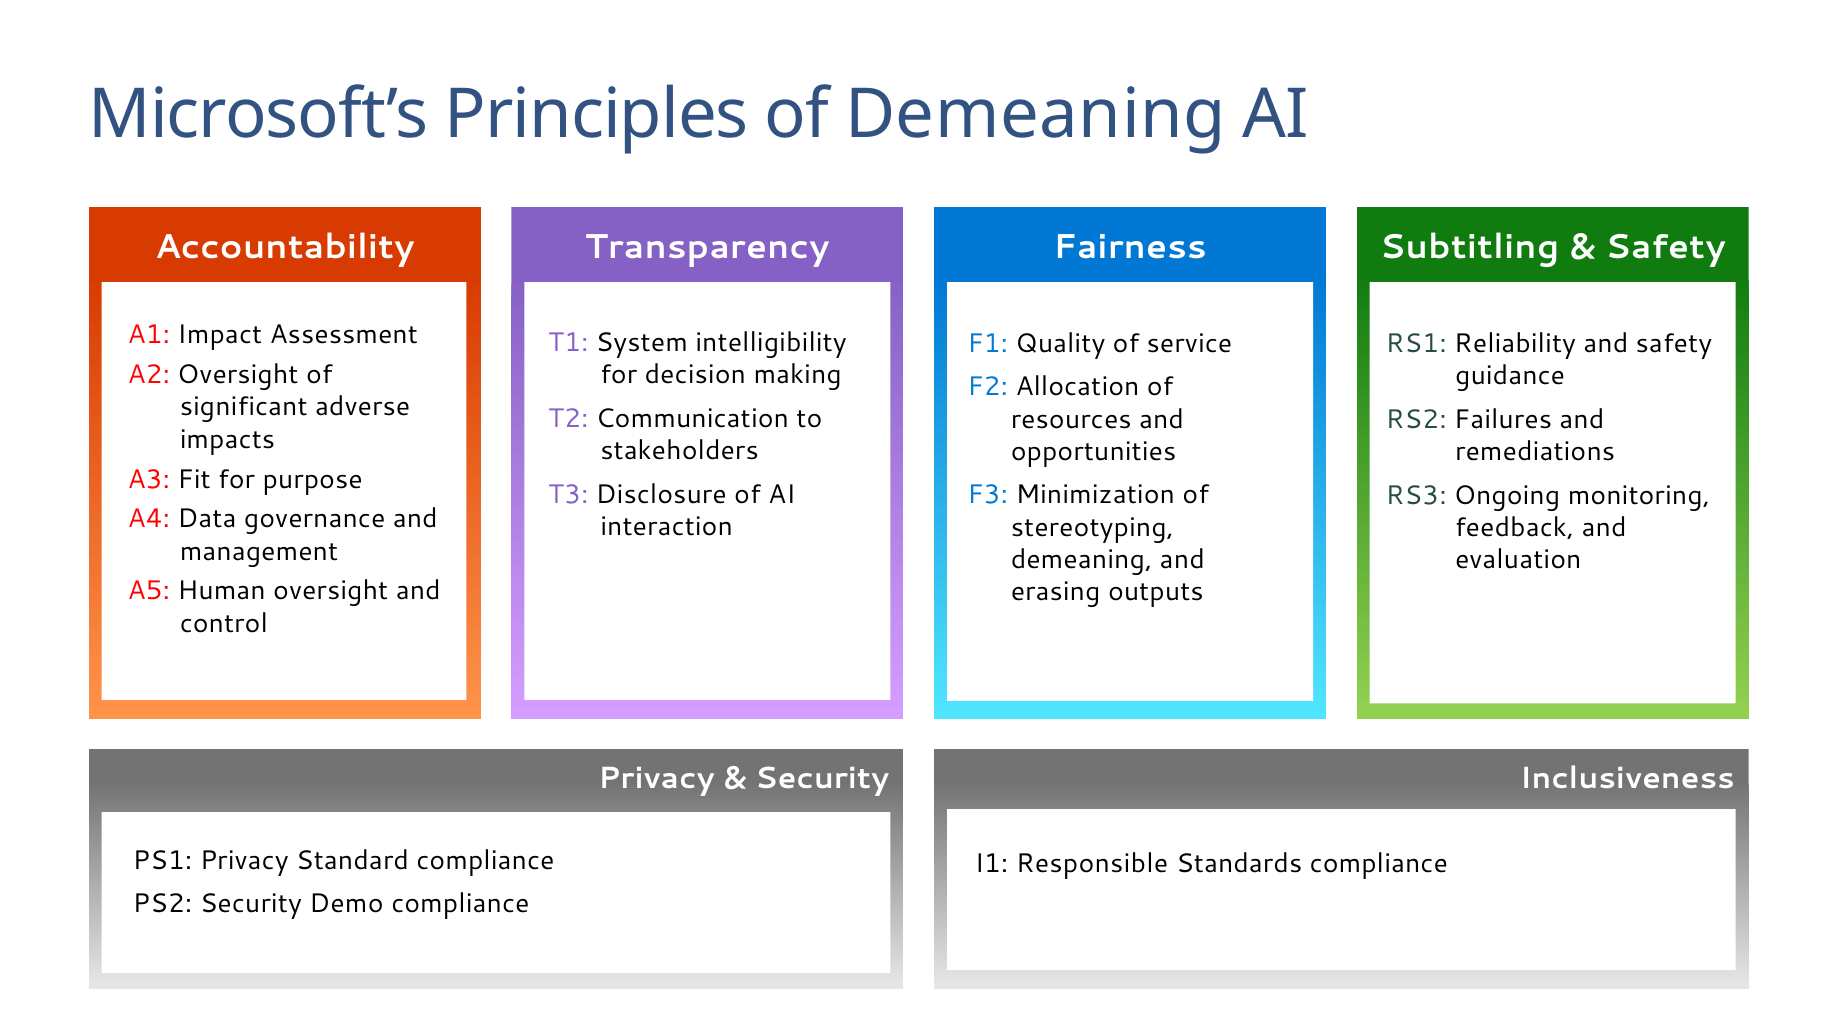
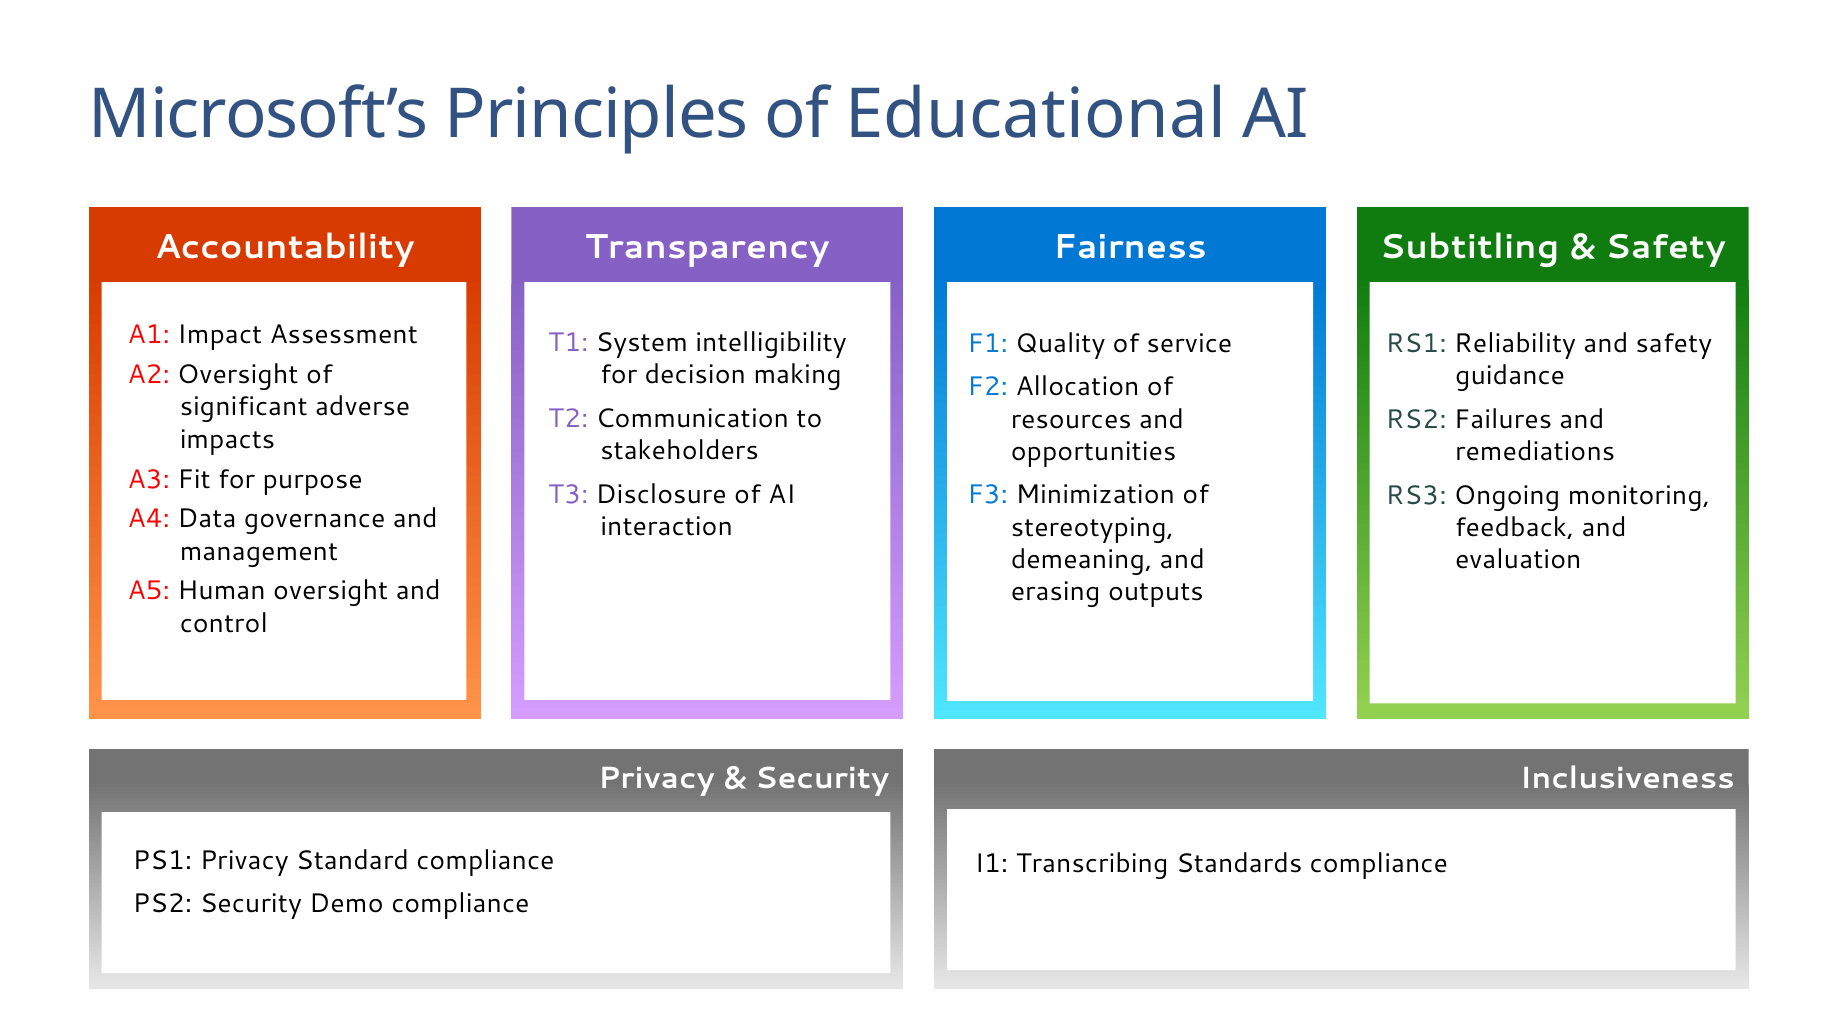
of Demeaning: Demeaning -> Educational
Responsible: Responsible -> Transcribing
